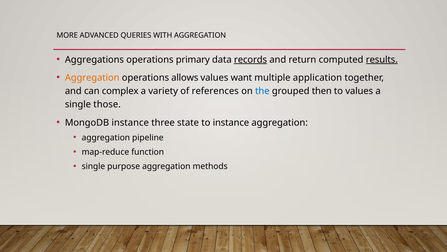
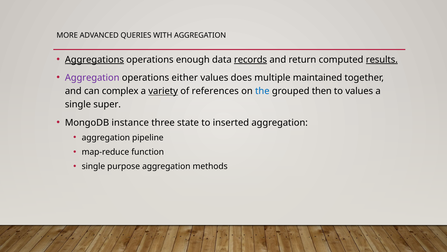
Aggregations underline: none -> present
primary: primary -> enough
Aggregation at (92, 78) colour: orange -> purple
allows: allows -> either
want: want -> does
application: application -> maintained
variety underline: none -> present
those: those -> super
to instance: instance -> inserted
